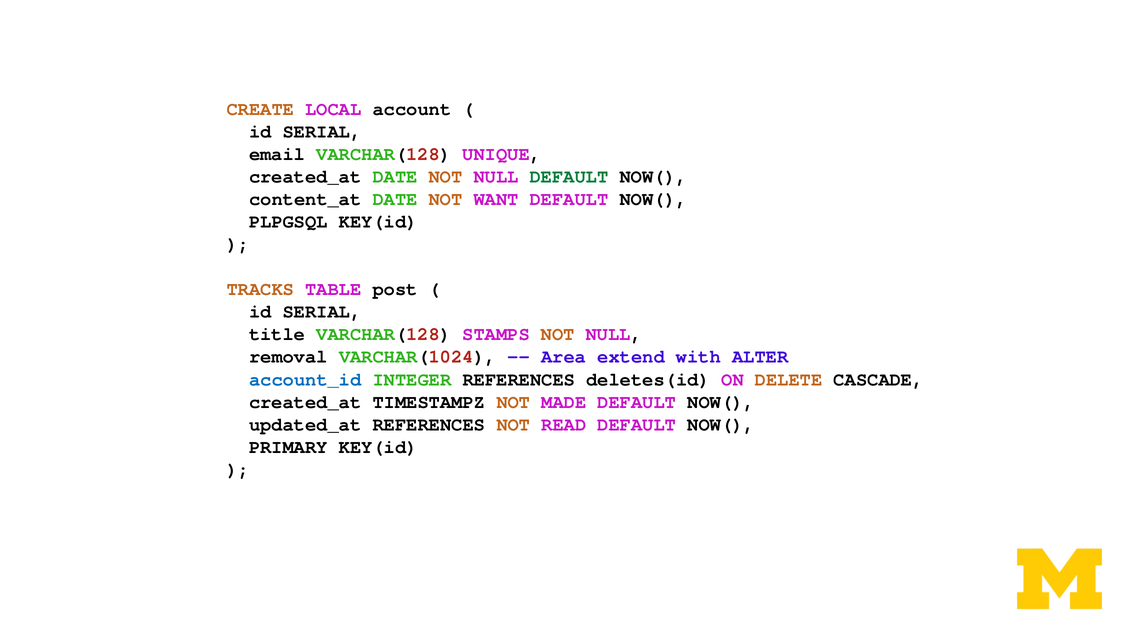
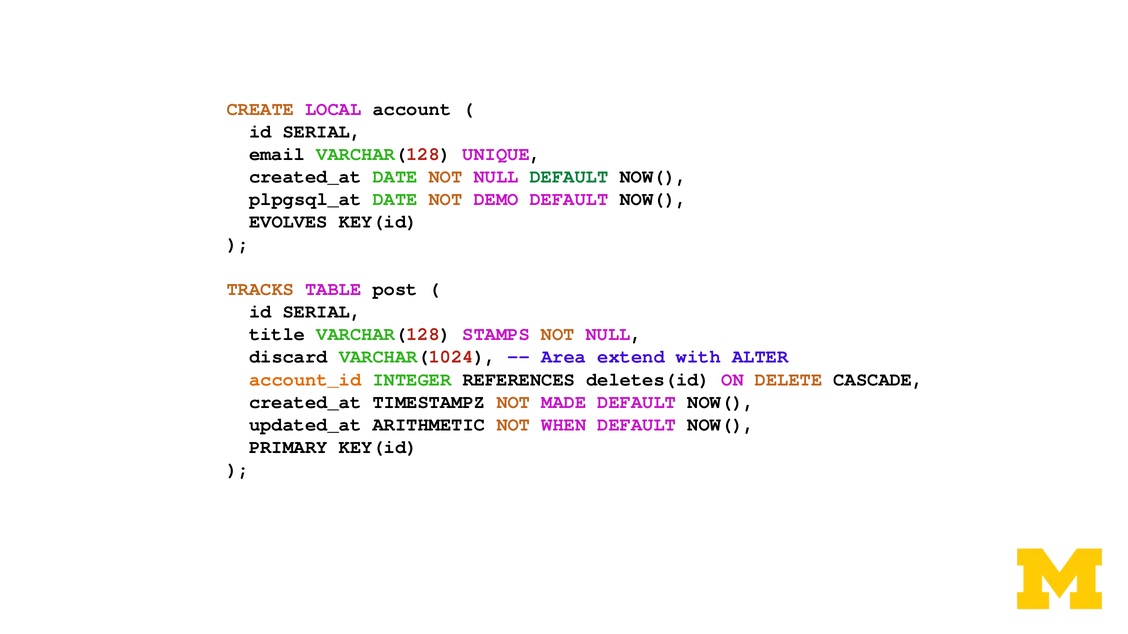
content_at: content_at -> plpgsql_at
WANT: WANT -> DEMO
PLPGSQL: PLPGSQL -> EVOLVES
removal: removal -> discard
account_id colour: blue -> orange
updated_at REFERENCES: REFERENCES -> ARITHMETIC
READ: READ -> WHEN
